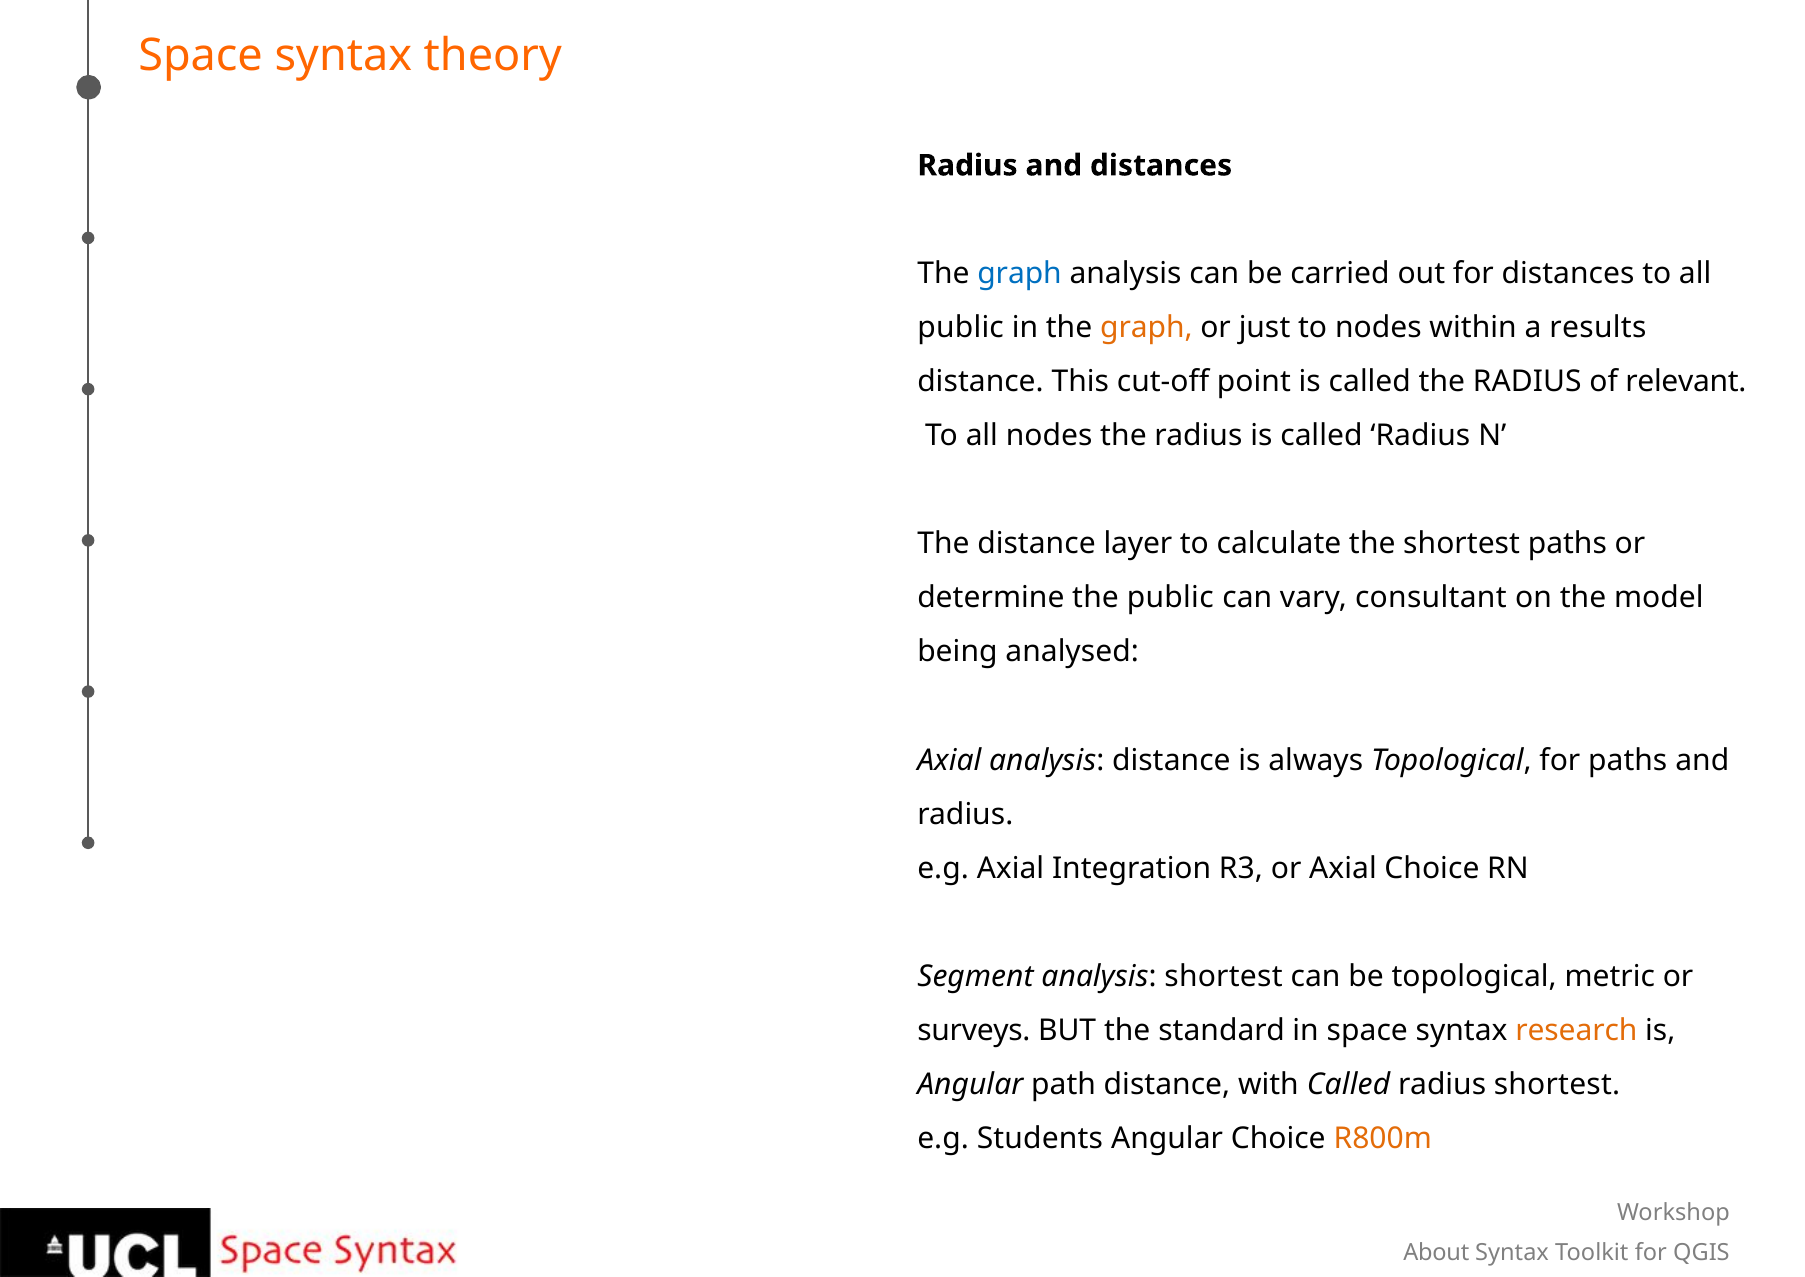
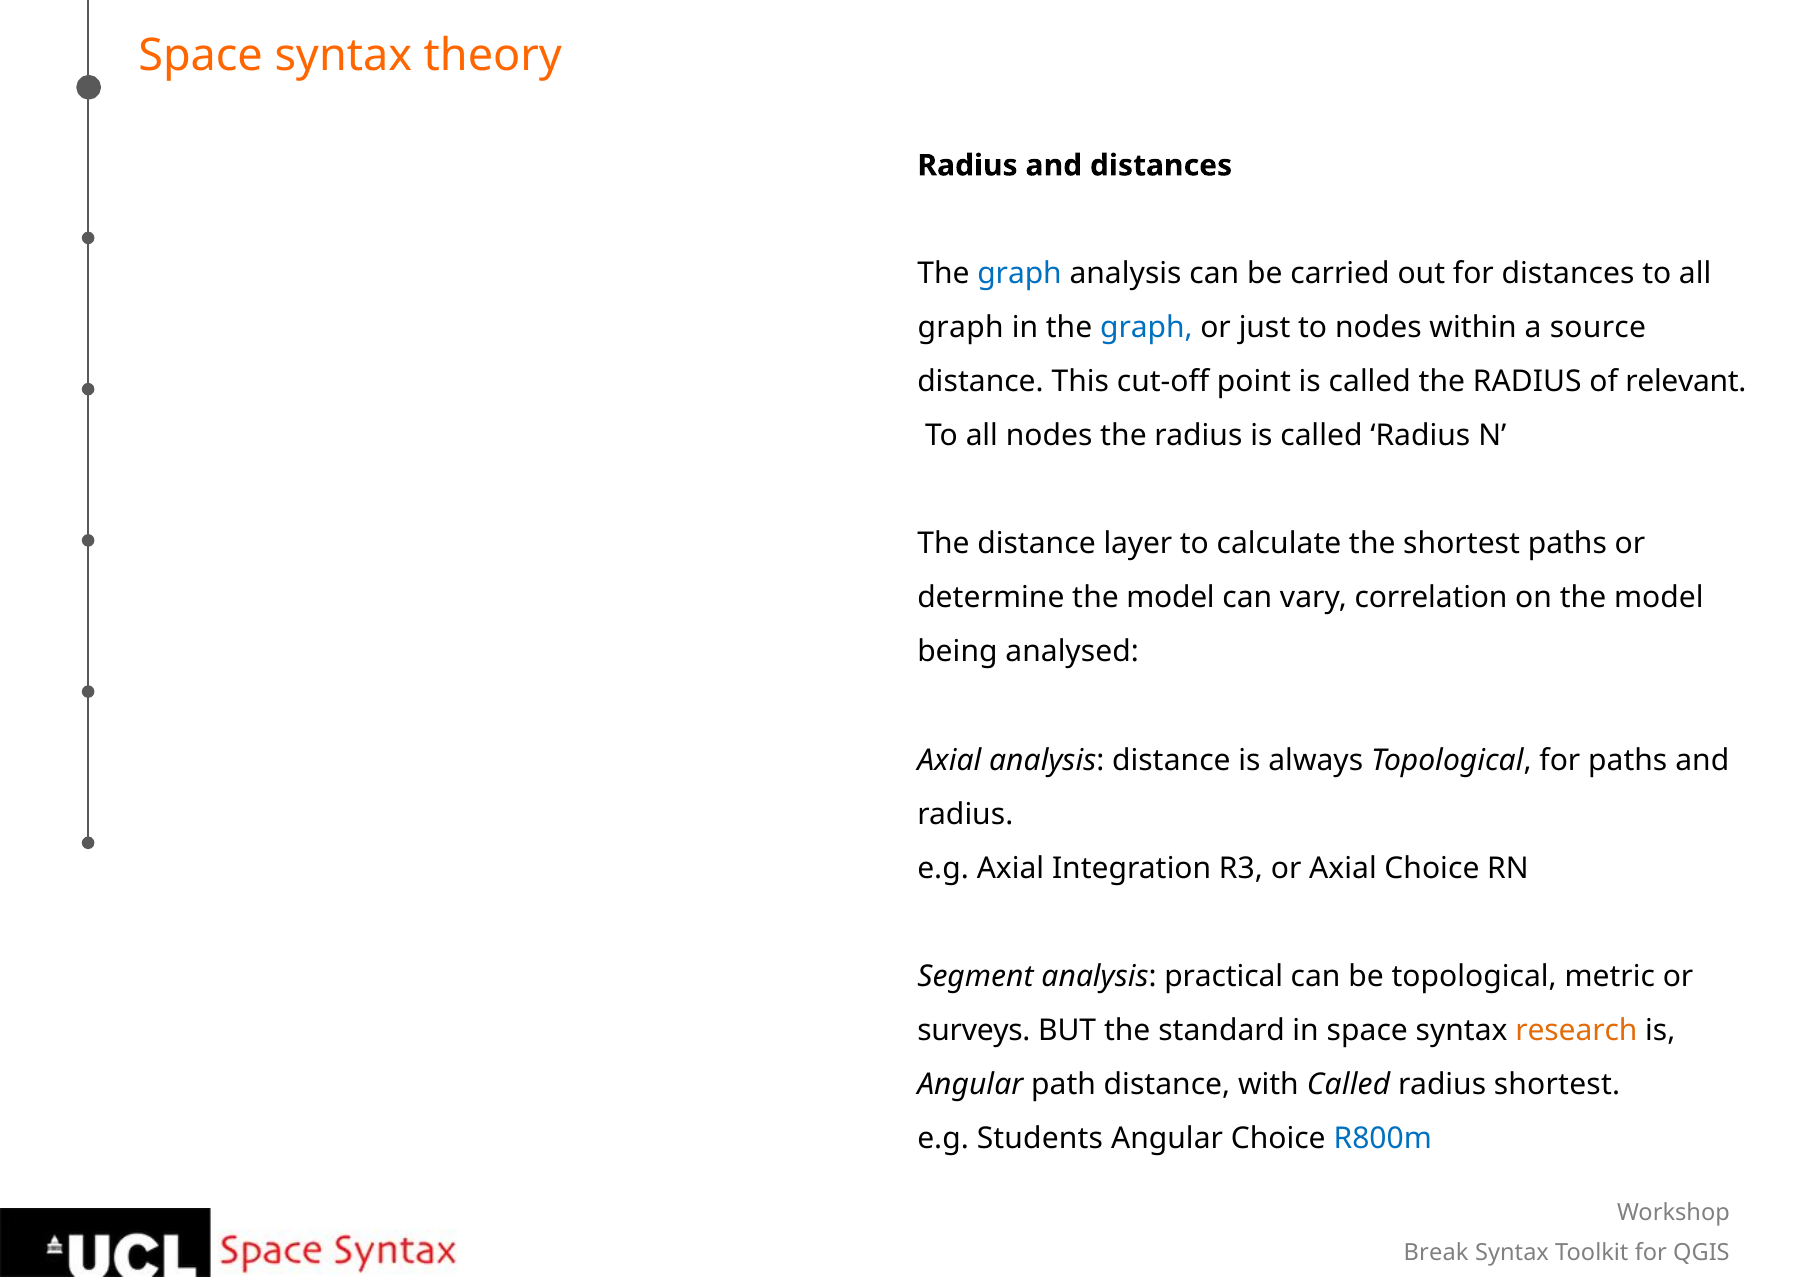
public at (961, 328): public -> graph
graph at (1146, 328) colour: orange -> blue
results: results -> source
determine the public: public -> model
consultant: consultant -> correlation
analysis shortest: shortest -> practical
R800m colour: orange -> blue
About: About -> Break
